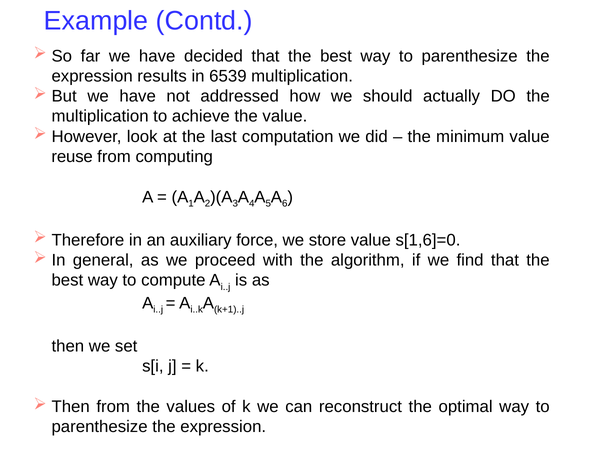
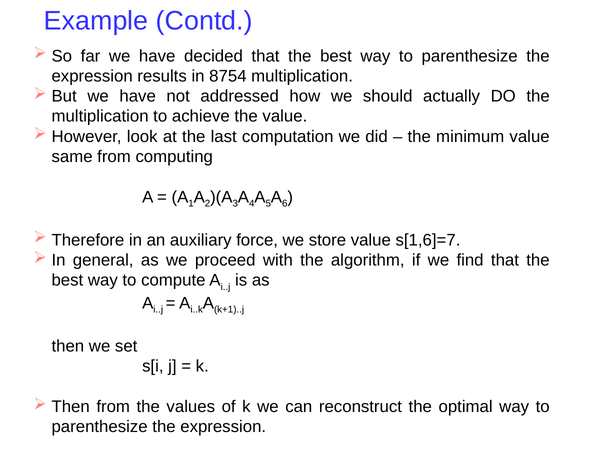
6539: 6539 -> 8754
reuse: reuse -> same
s[1,6]=0: s[1,6]=0 -> s[1,6]=7
